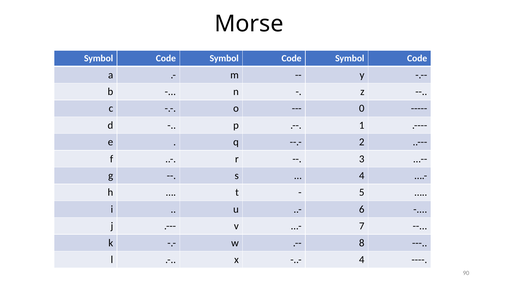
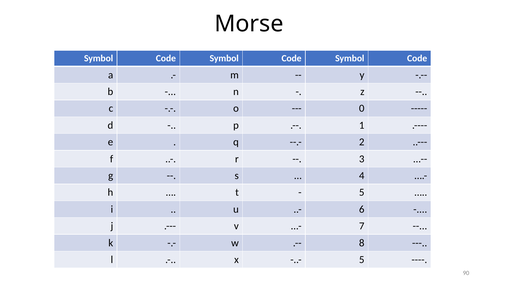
4 at (362, 259): 4 -> 5
